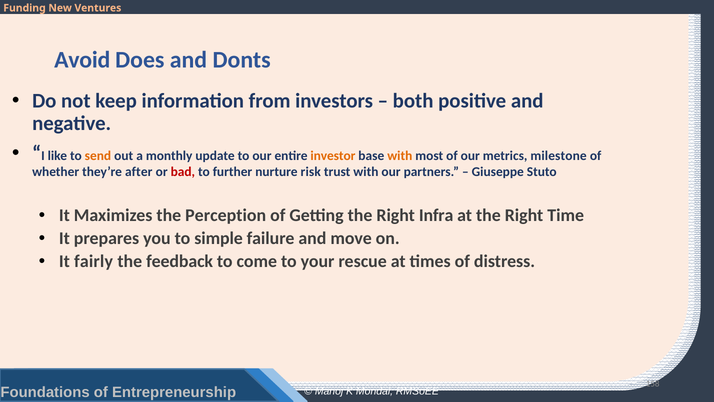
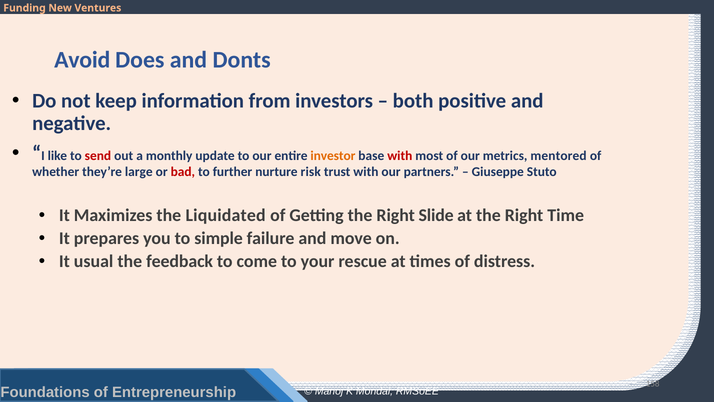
send colour: orange -> red
with at (400, 156) colour: orange -> red
milestone: milestone -> mentored
after: after -> large
Perception: Perception -> Liquidated
Infra: Infra -> Slide
fairly: fairly -> usual
